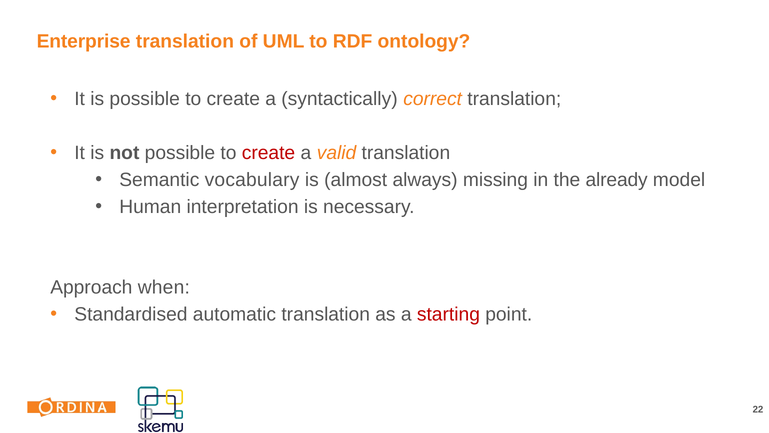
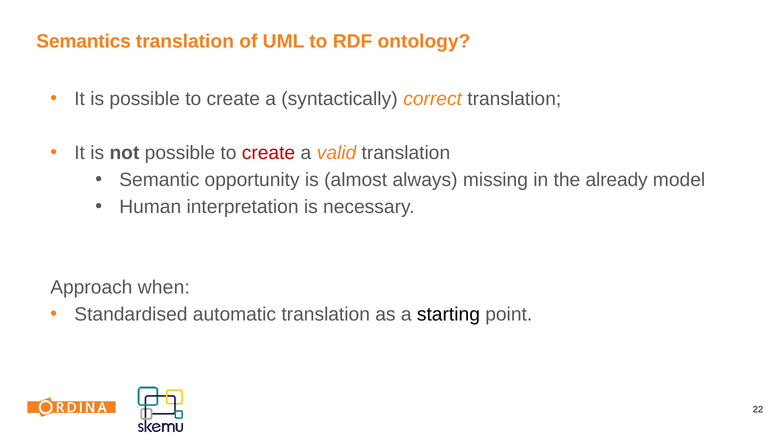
Enterprise: Enterprise -> Semantics
vocabulary: vocabulary -> opportunity
starting colour: red -> black
